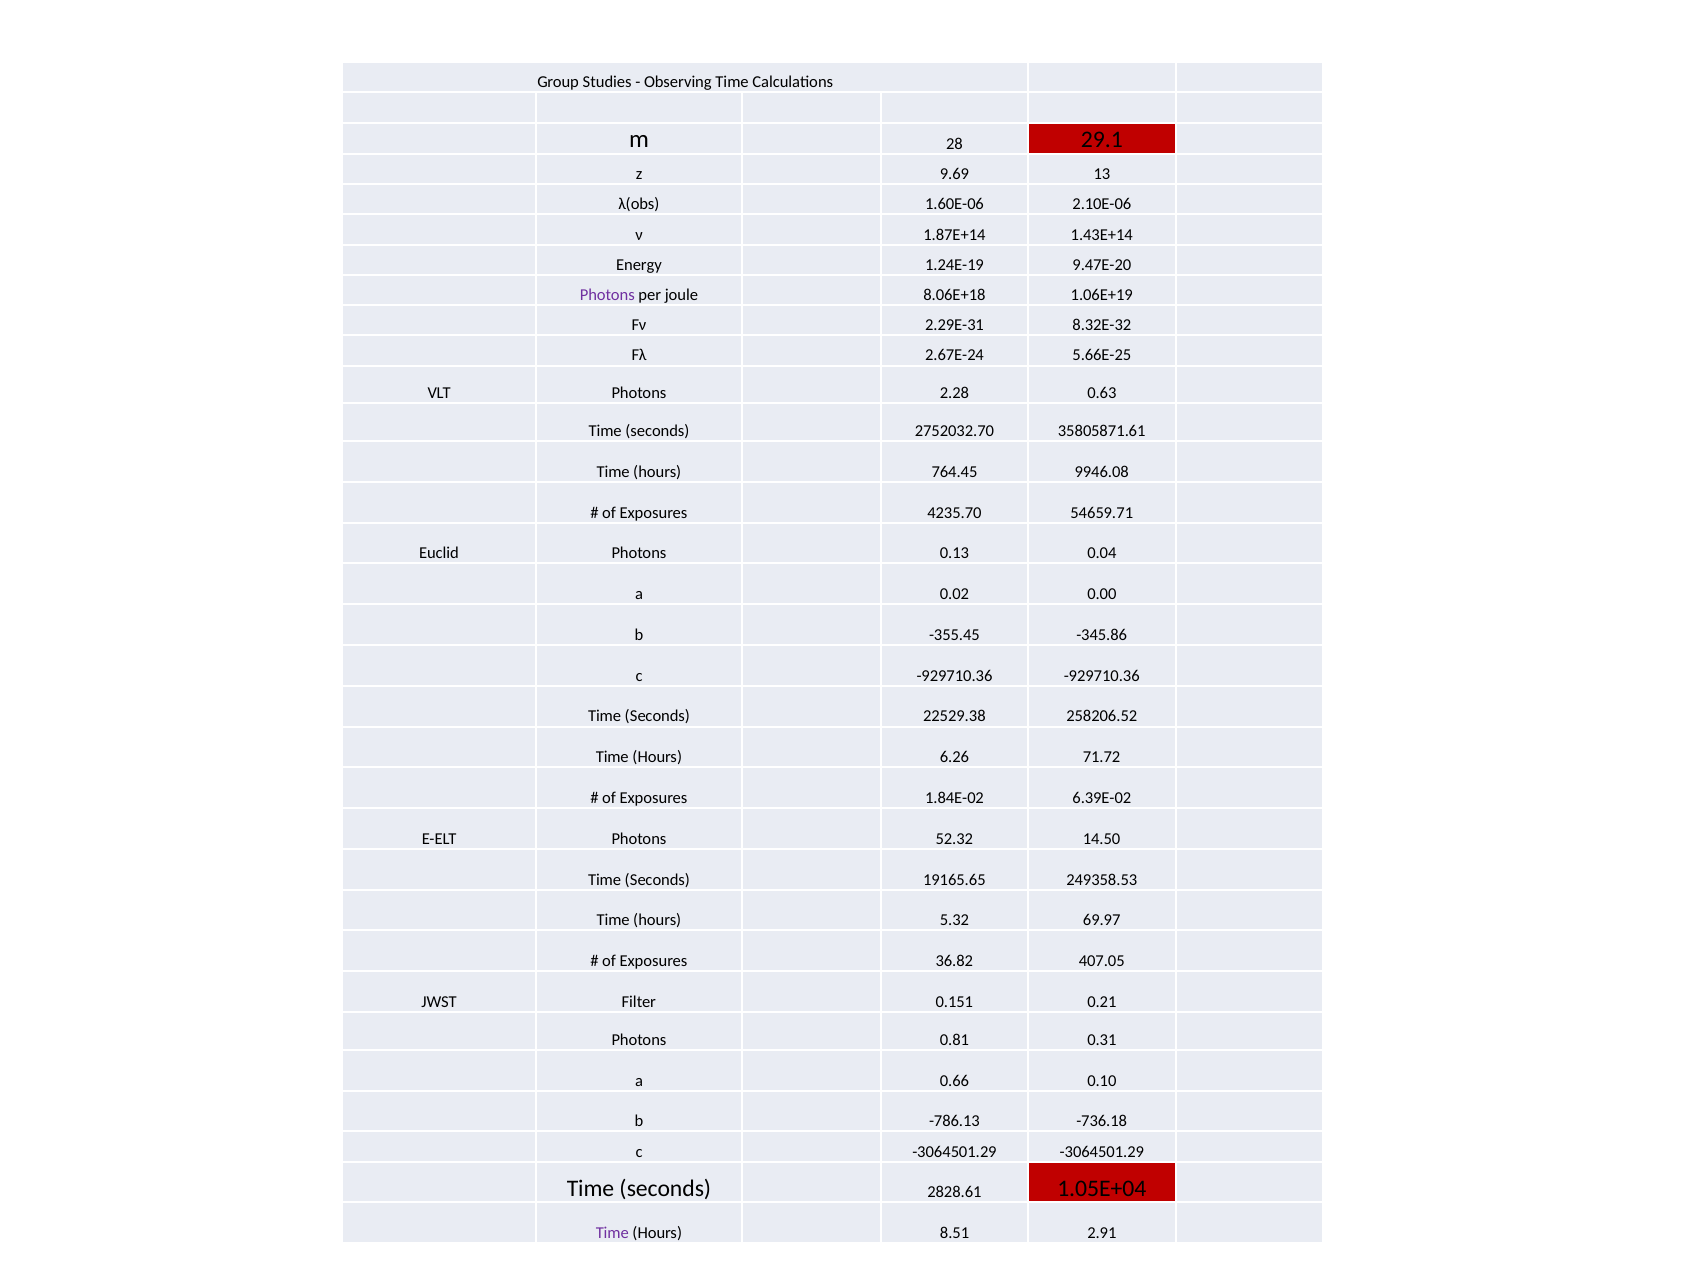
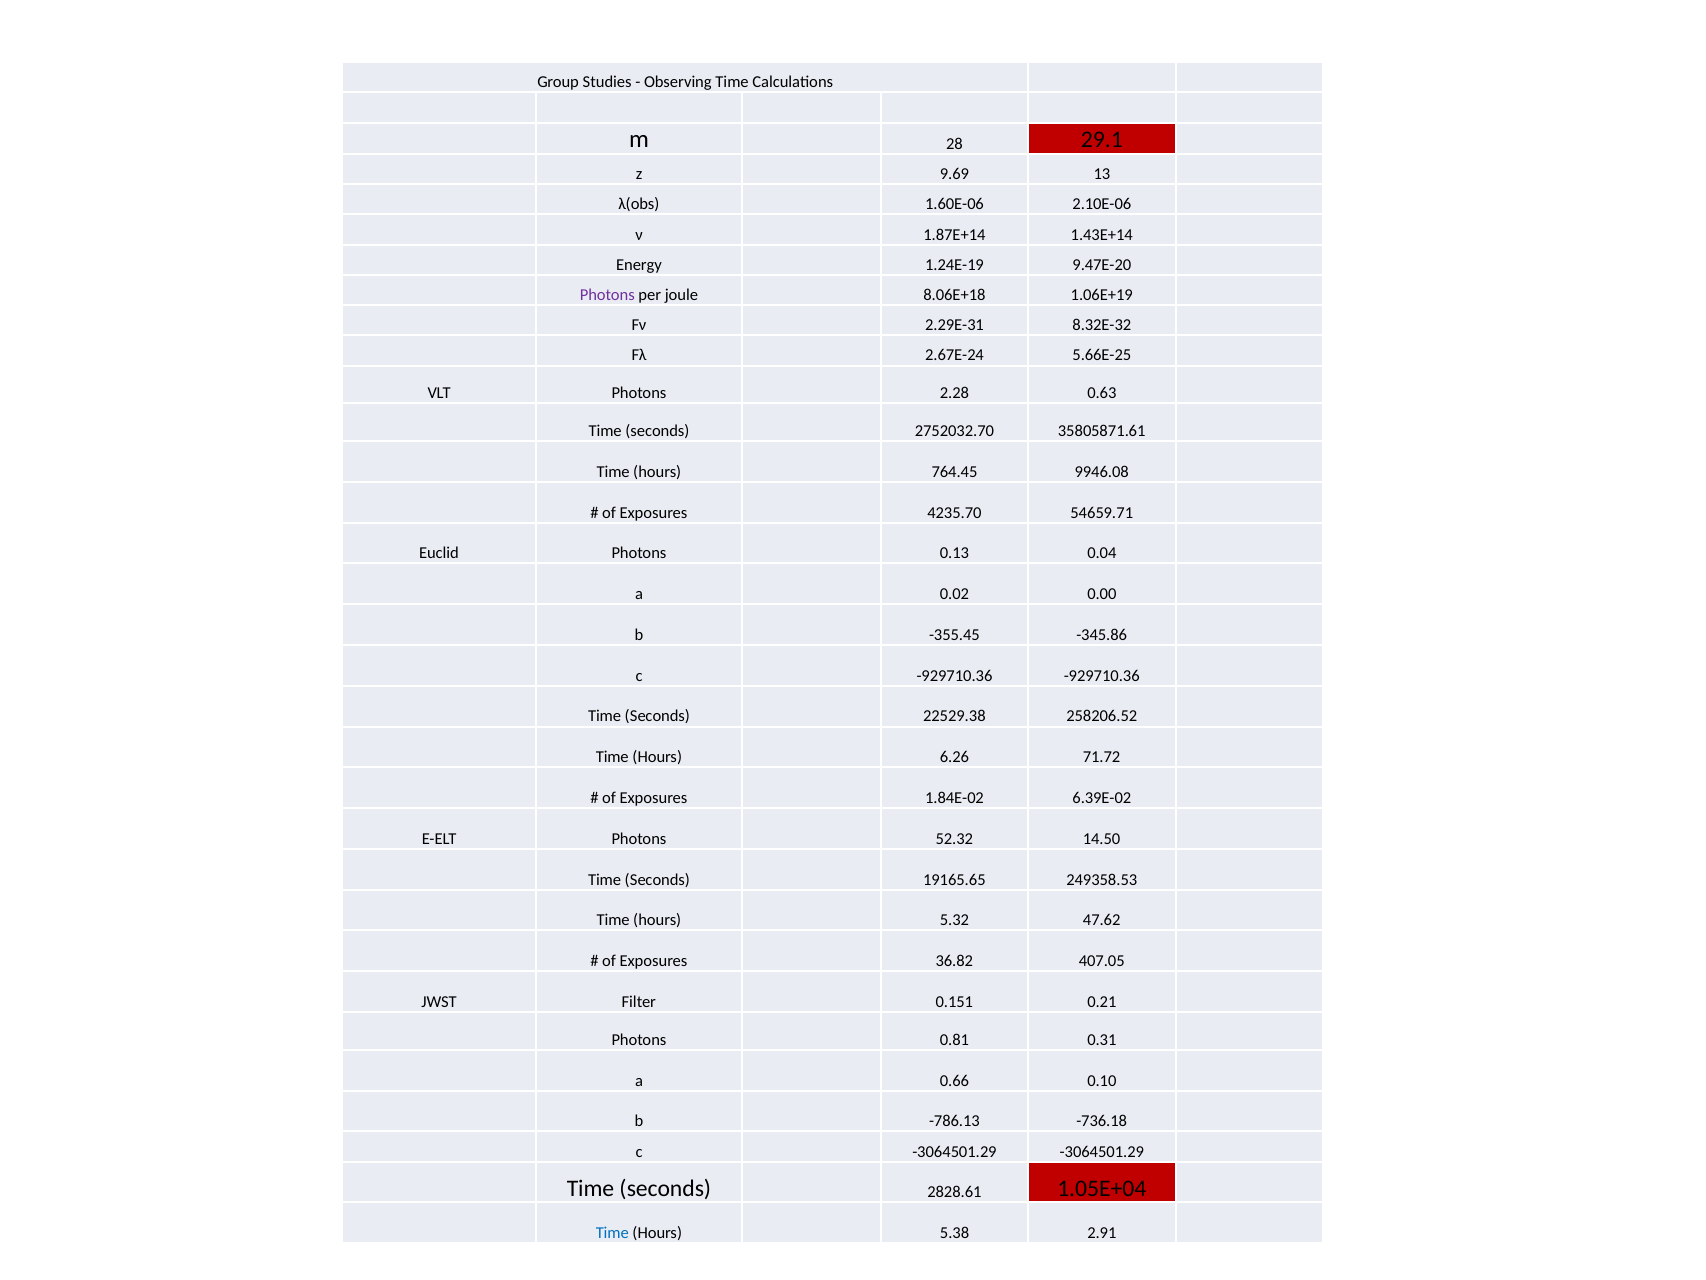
69.97: 69.97 -> 47.62
Time at (612, 1233) colour: purple -> blue
8.51: 8.51 -> 5.38
